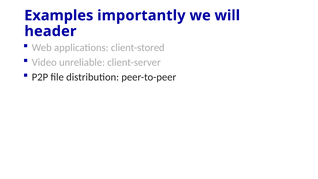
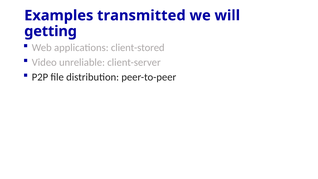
importantly: importantly -> transmitted
header: header -> getting
